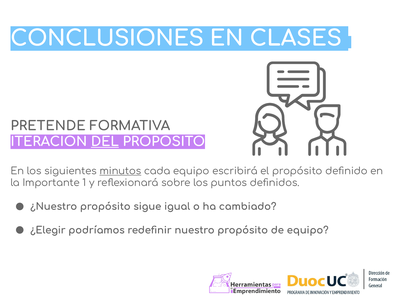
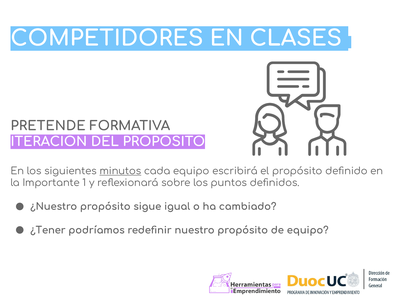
CONCLUSIONES: CONCLUSIONES -> COMPETIDORES
DEL underline: present -> none
¿Elegir: ¿Elegir -> ¿Tener
